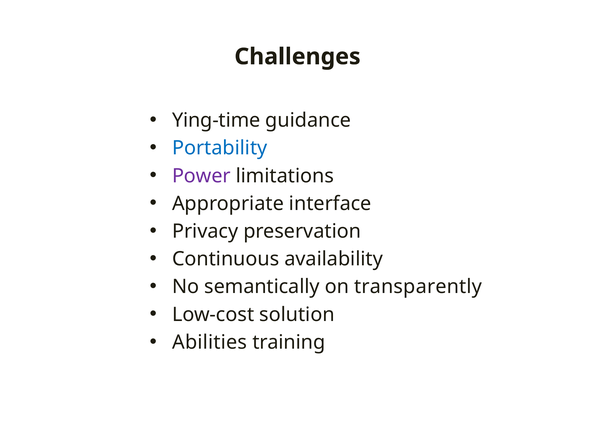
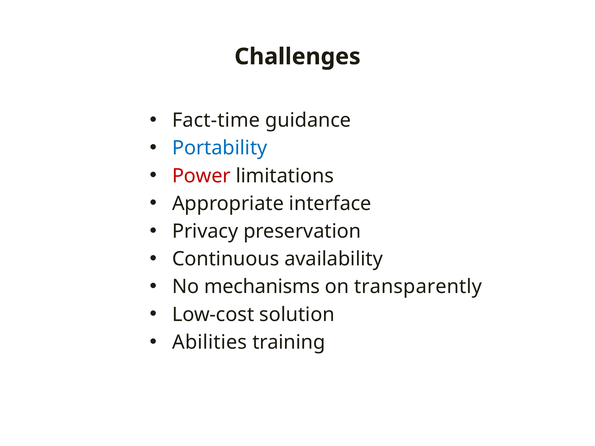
Ying-time: Ying-time -> Fact-time
Power colour: purple -> red
semantically: semantically -> mechanisms
